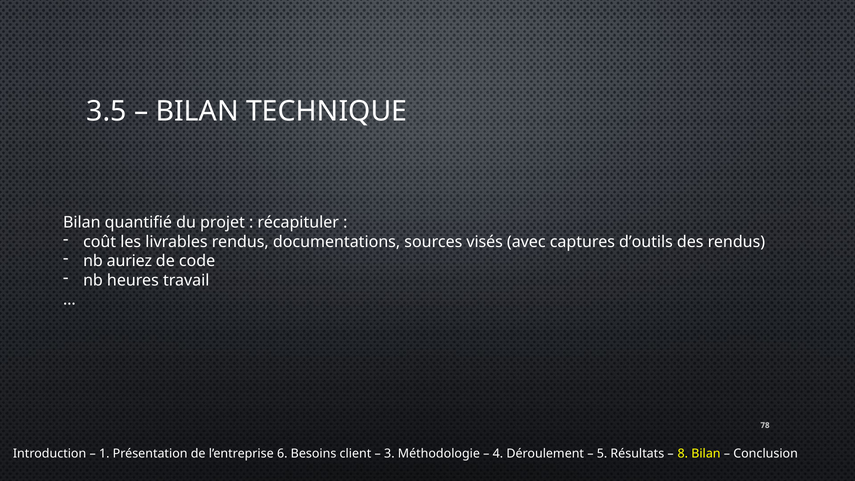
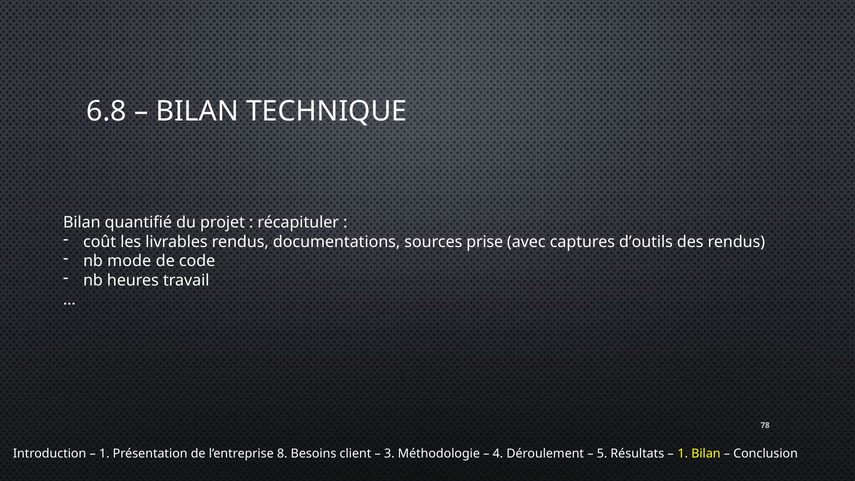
3.5: 3.5 -> 6.8
visés: visés -> prise
auriez: auriez -> mode
6: 6 -> 8
8 at (683, 454): 8 -> 1
